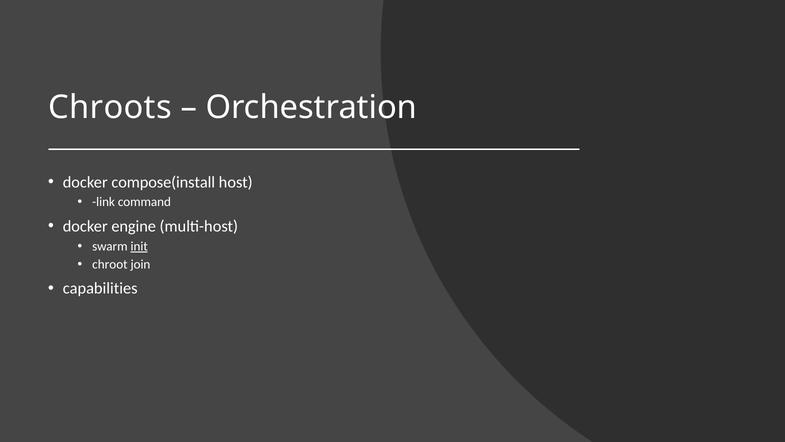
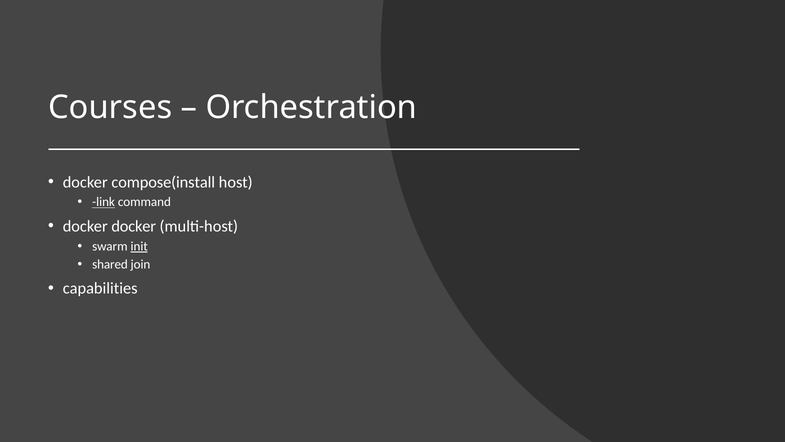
Chroots: Chroots -> Courses
link underline: none -> present
docker engine: engine -> docker
chroot: chroot -> shared
